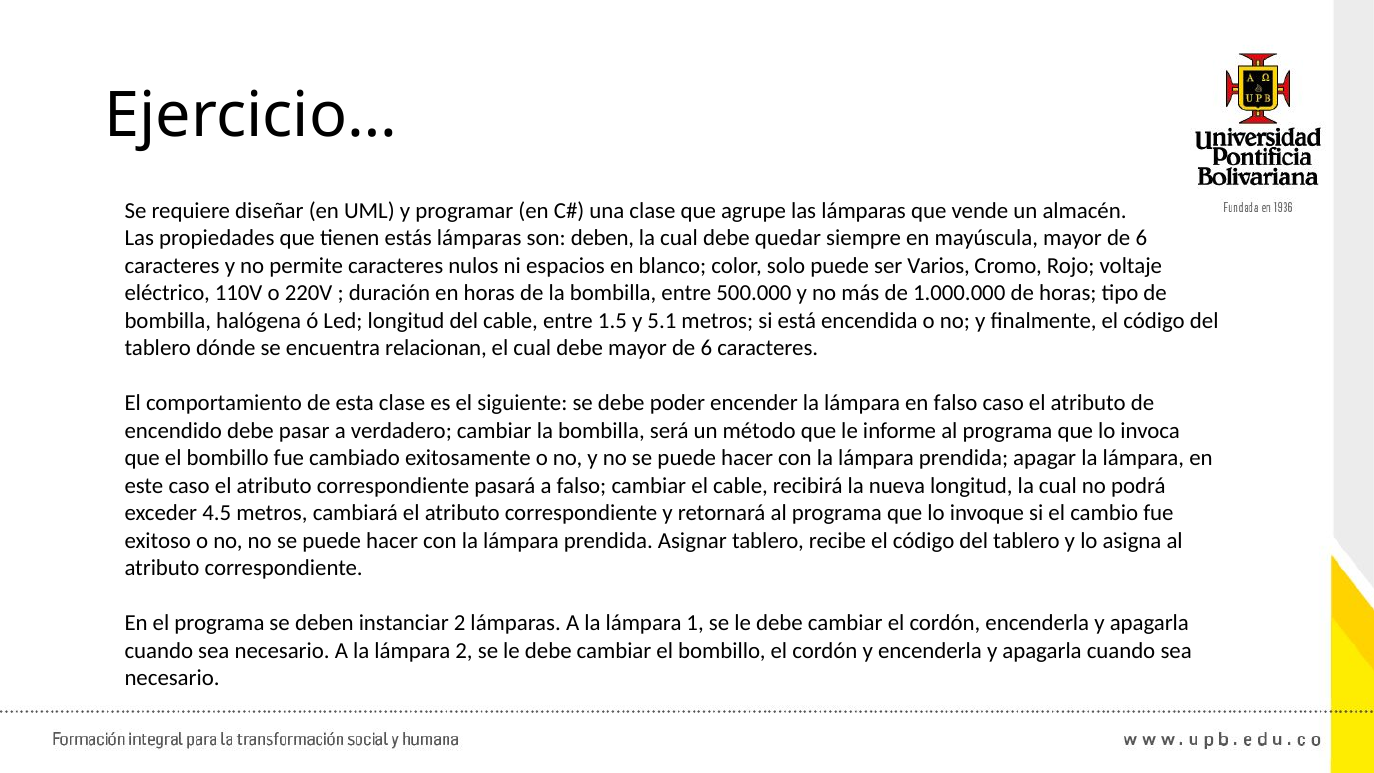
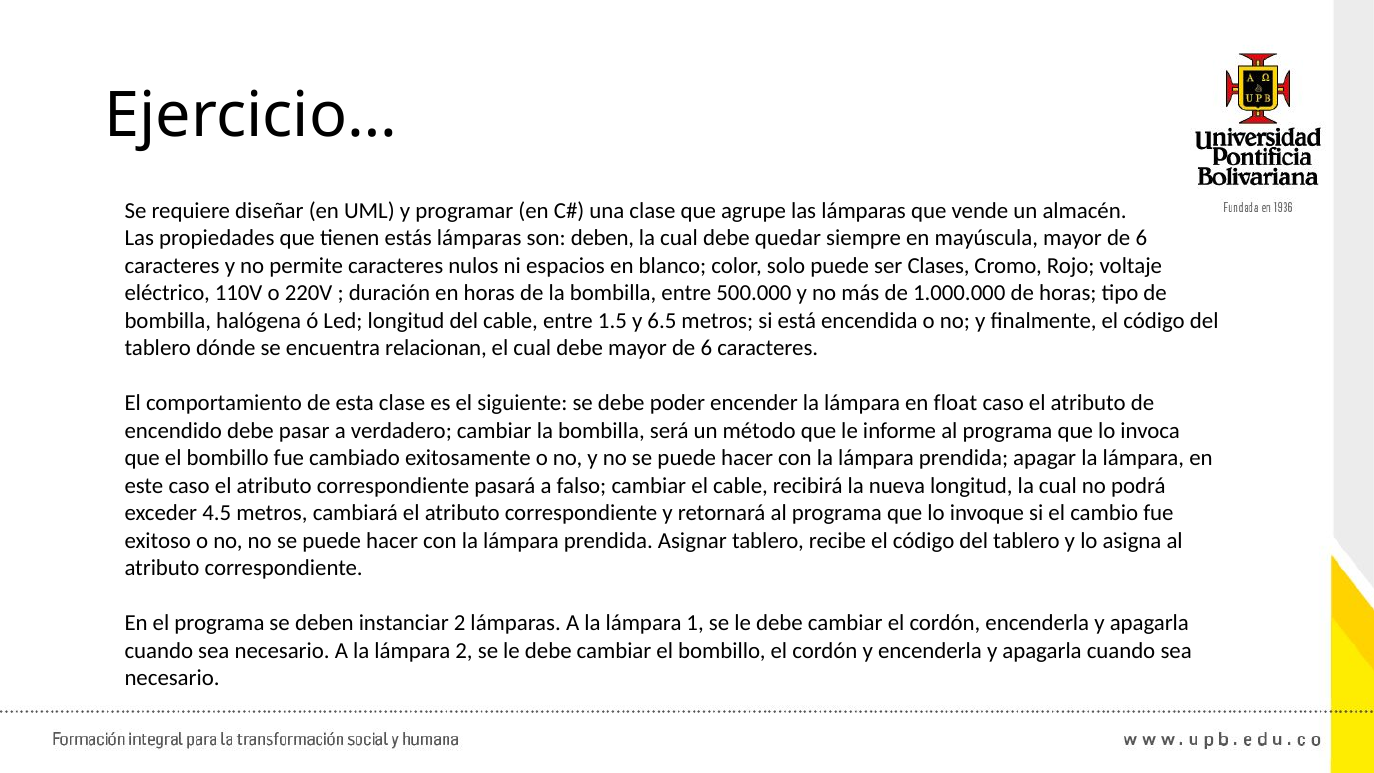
Varios: Varios -> Clases
5.1: 5.1 -> 6.5
en falso: falso -> float
